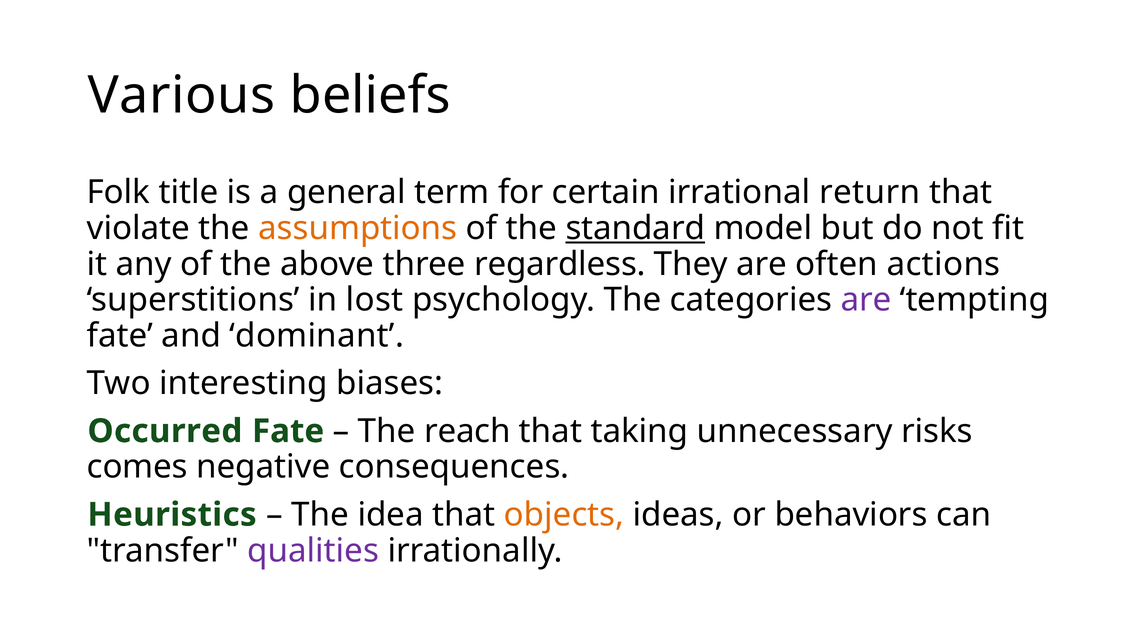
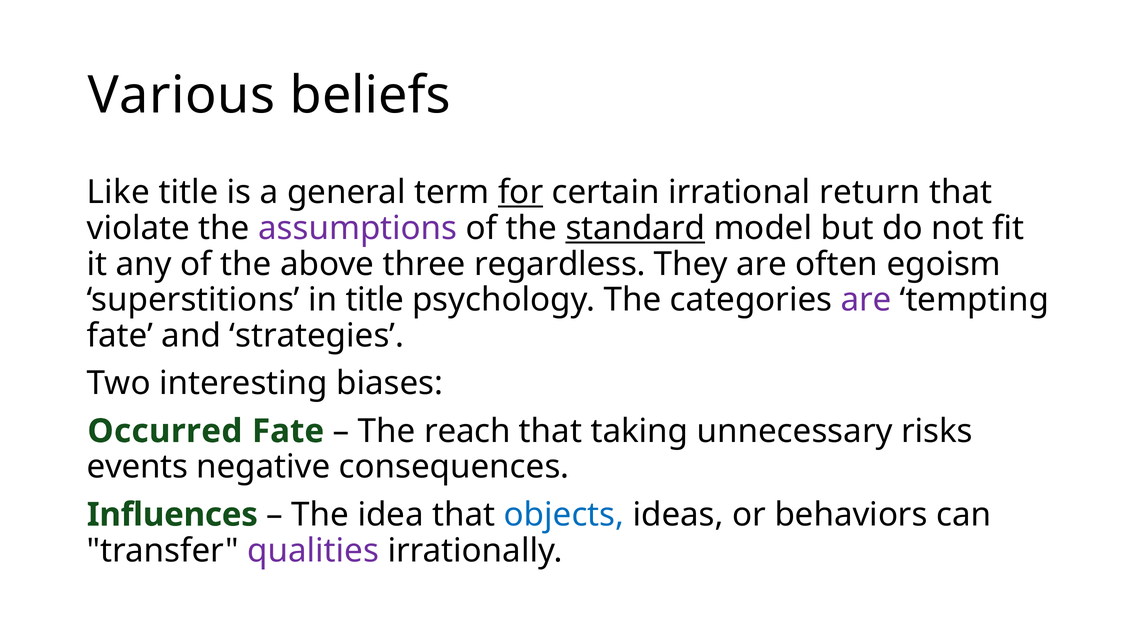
Folk: Folk -> Like
for underline: none -> present
assumptions colour: orange -> purple
actions: actions -> egoism
in lost: lost -> title
dominant: dominant -> strategies
comes: comes -> events
Heuristics: Heuristics -> Influences
objects colour: orange -> blue
